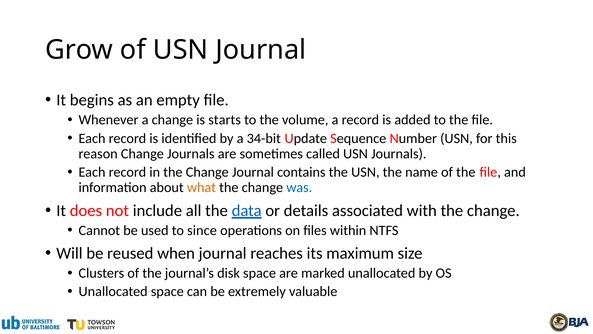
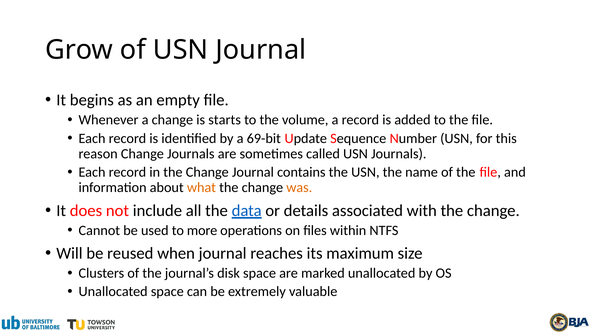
34-bit: 34-bit -> 69-bit
was colour: blue -> orange
since: since -> more
